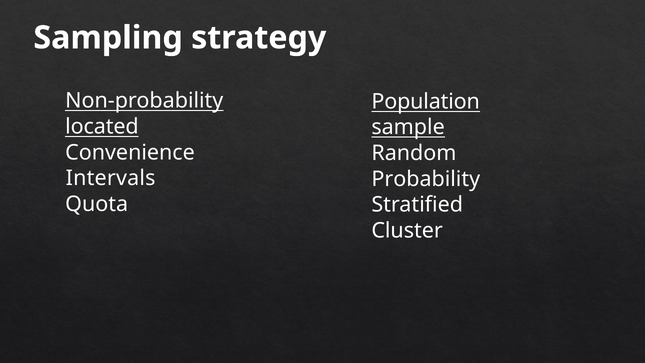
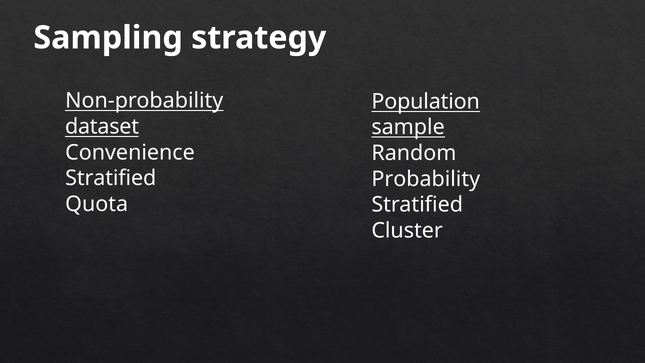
located: located -> dataset
Intervals at (111, 178): Intervals -> Stratified
